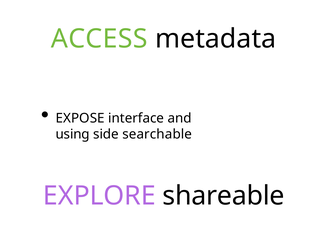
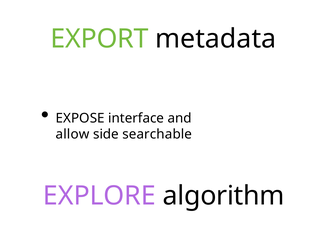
ACCESS: ACCESS -> EXPORT
using: using -> allow
shareable: shareable -> algorithm
